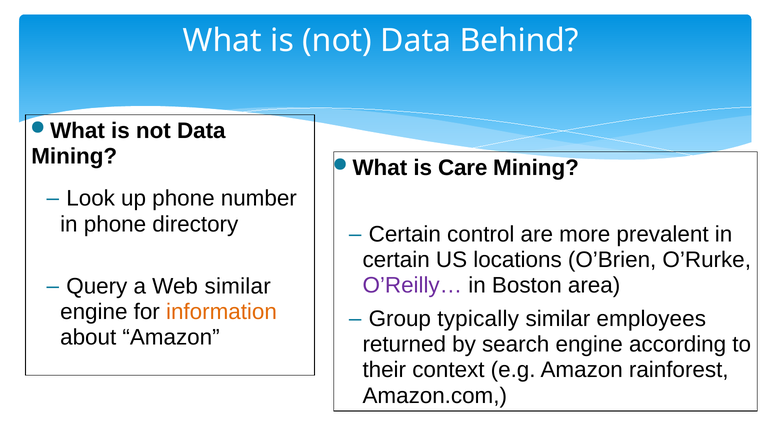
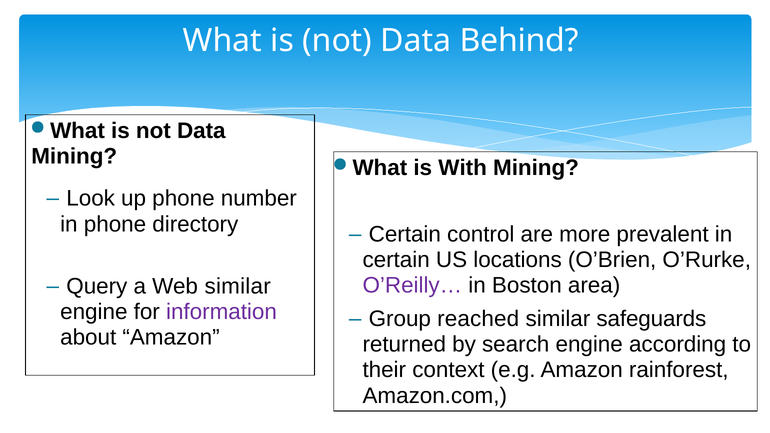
Care: Care -> With
information colour: orange -> purple
typically: typically -> reached
employees: employees -> safeguards
